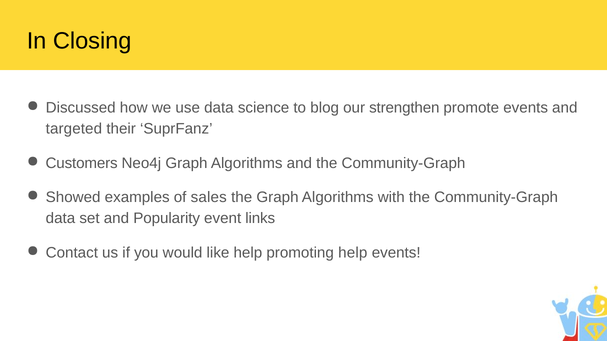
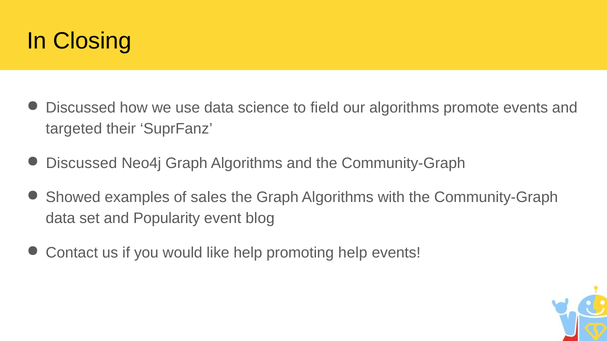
blog: blog -> field
our strengthen: strengthen -> algorithms
Customers at (82, 163): Customers -> Discussed
links: links -> blog
